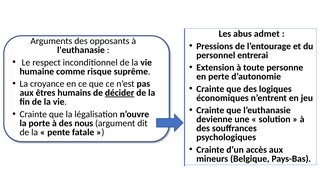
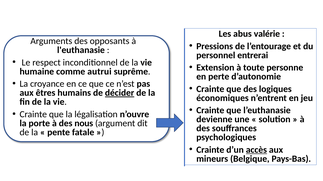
admet: admet -> valérie
risque: risque -> autrui
accès underline: none -> present
